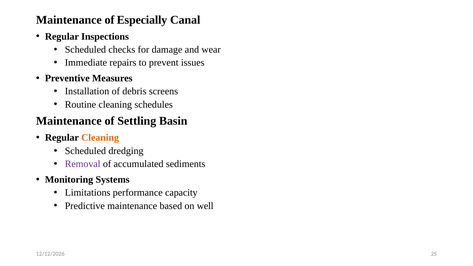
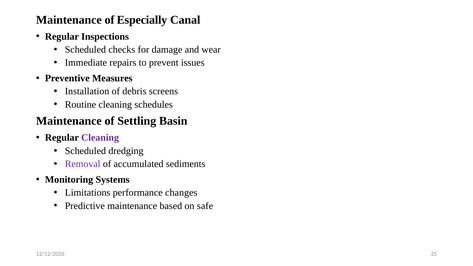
Cleaning at (100, 138) colour: orange -> purple
capacity: capacity -> changes
well: well -> safe
